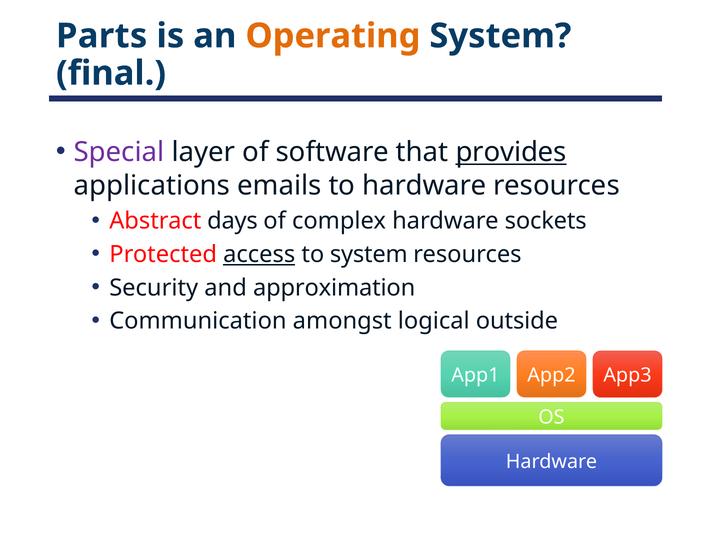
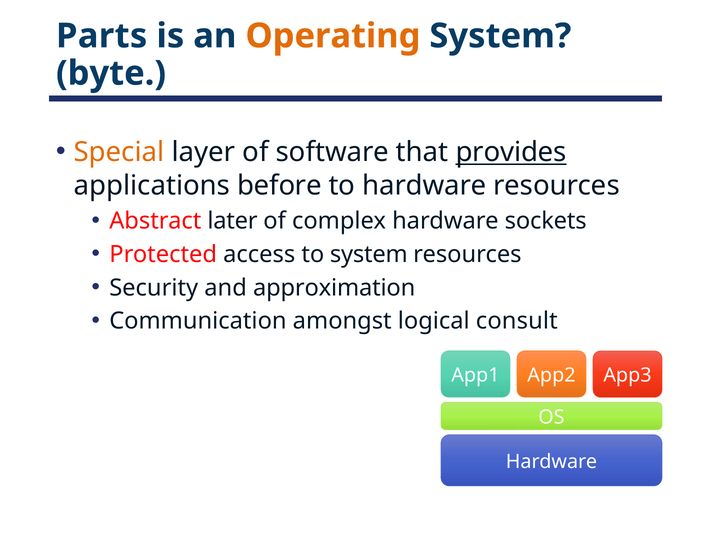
final: final -> byte
Special colour: purple -> orange
emails: emails -> before
days: days -> later
access underline: present -> none
outside: outside -> consult
